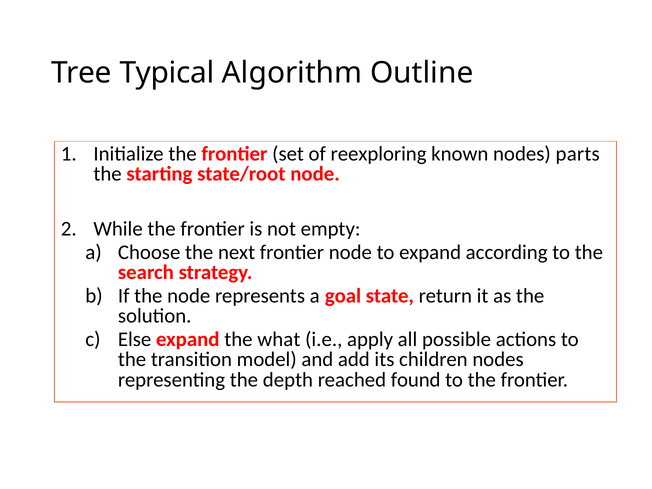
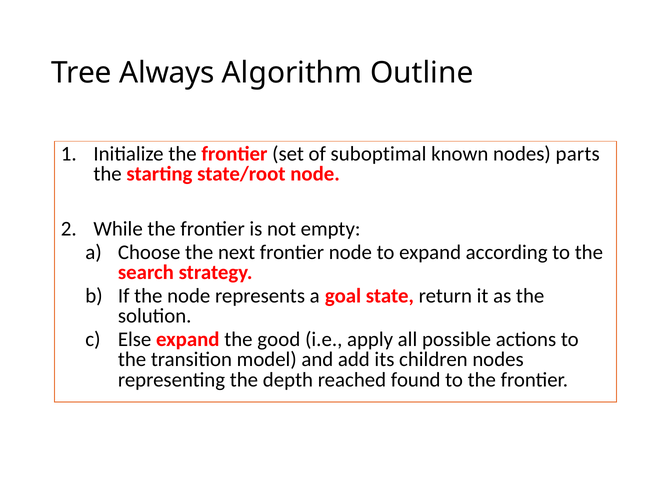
Typical: Typical -> Always
reexploring: reexploring -> suboptimal
what: what -> good
